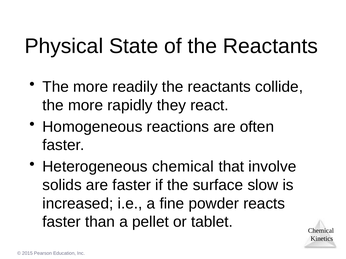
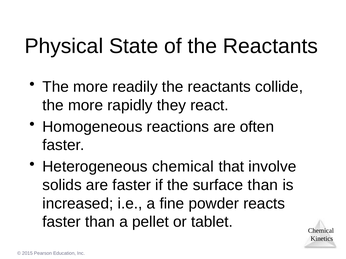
surface slow: slow -> than
